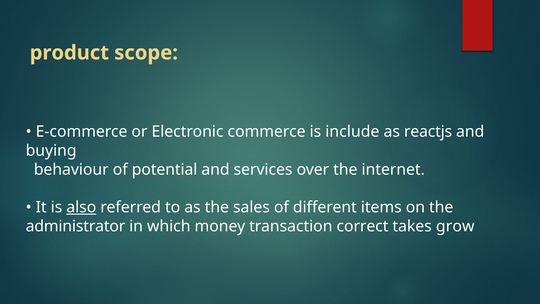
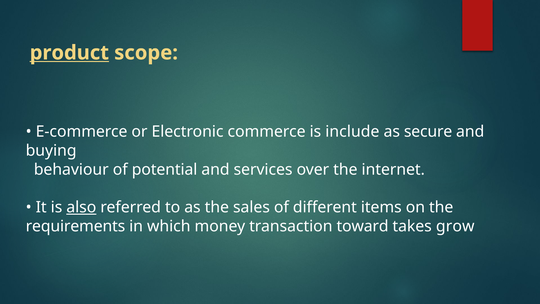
product underline: none -> present
reactjs: reactjs -> secure
administrator: administrator -> requirements
correct: correct -> toward
